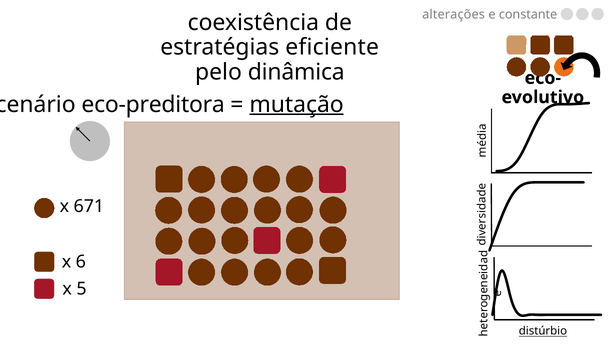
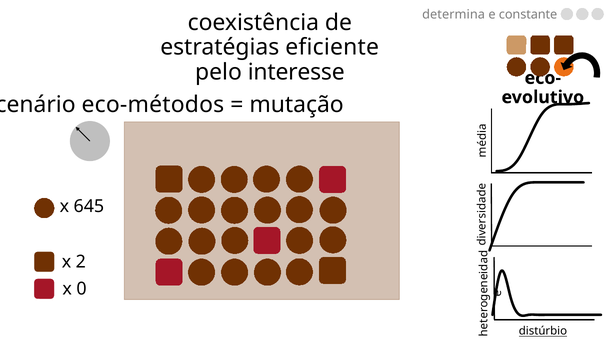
alterações: alterações -> determina
dinâmica: dinâmica -> interesse
eco-preditora: eco-preditora -> eco-métodos
mutação underline: present -> none
671: 671 -> 645
6: 6 -> 2
5: 5 -> 0
